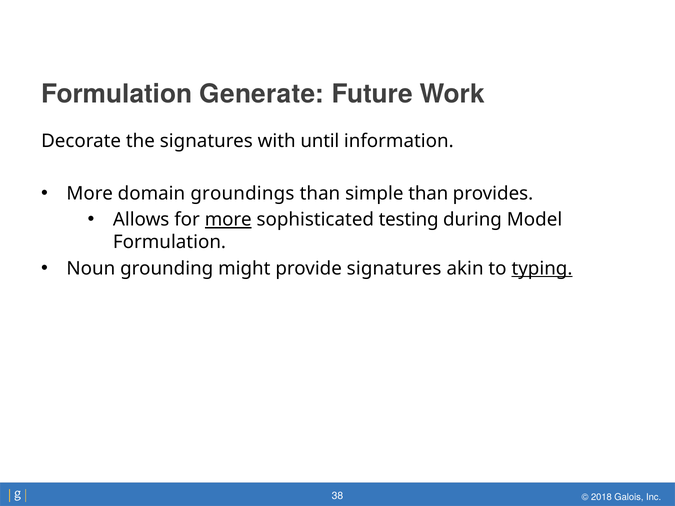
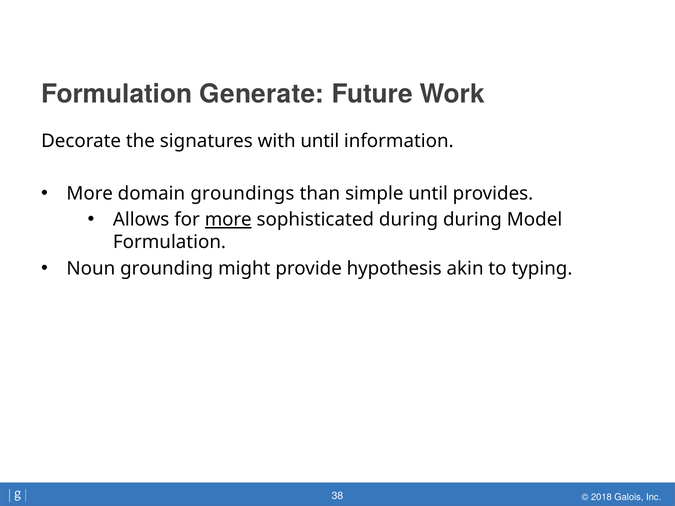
simple than: than -> until
sophisticated testing: testing -> during
provide signatures: signatures -> hypothesis
typing underline: present -> none
